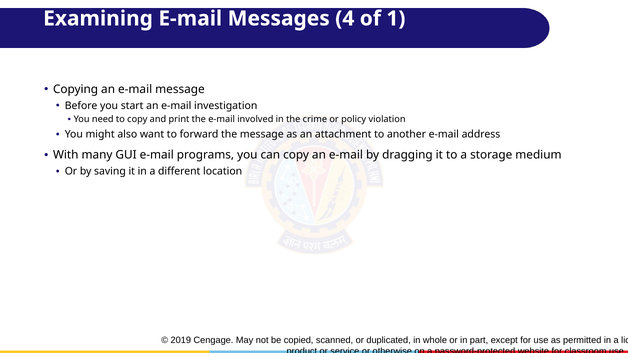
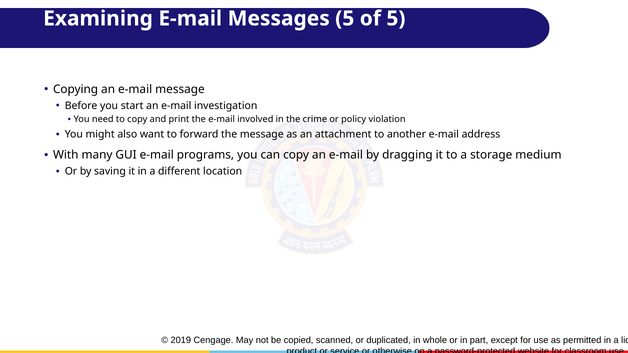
Messages 4: 4 -> 5
of 1: 1 -> 5
